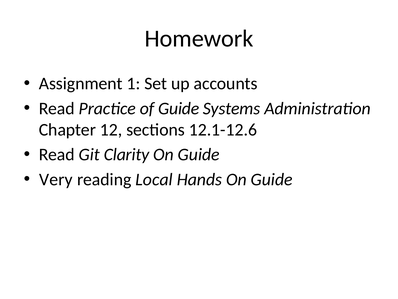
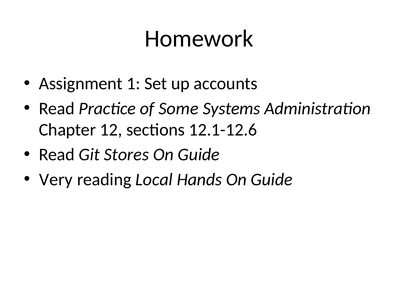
of Guide: Guide -> Some
Clarity: Clarity -> Stores
